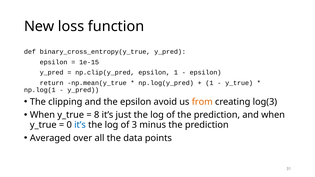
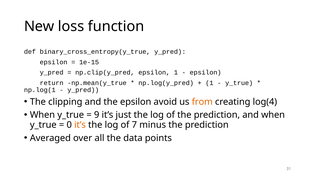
log(3: log(3 -> log(4
8: 8 -> 9
it’s at (80, 125) colour: blue -> orange
3: 3 -> 7
